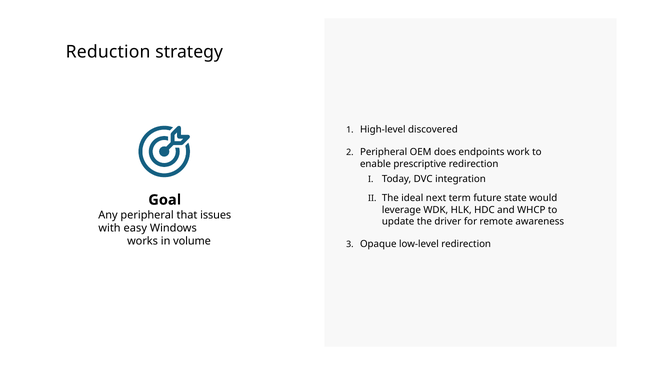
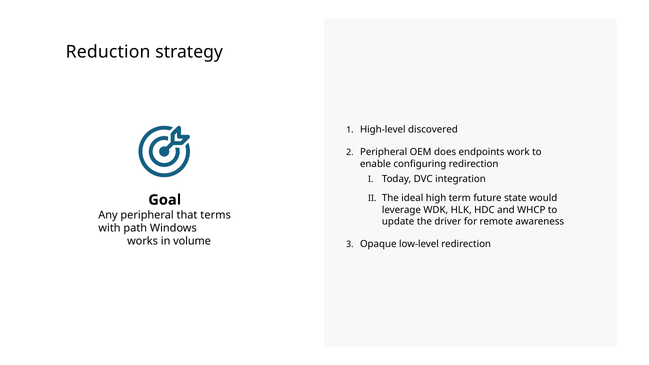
prescriptive: prescriptive -> configuring
next: next -> high
issues: issues -> terms
easy: easy -> path
